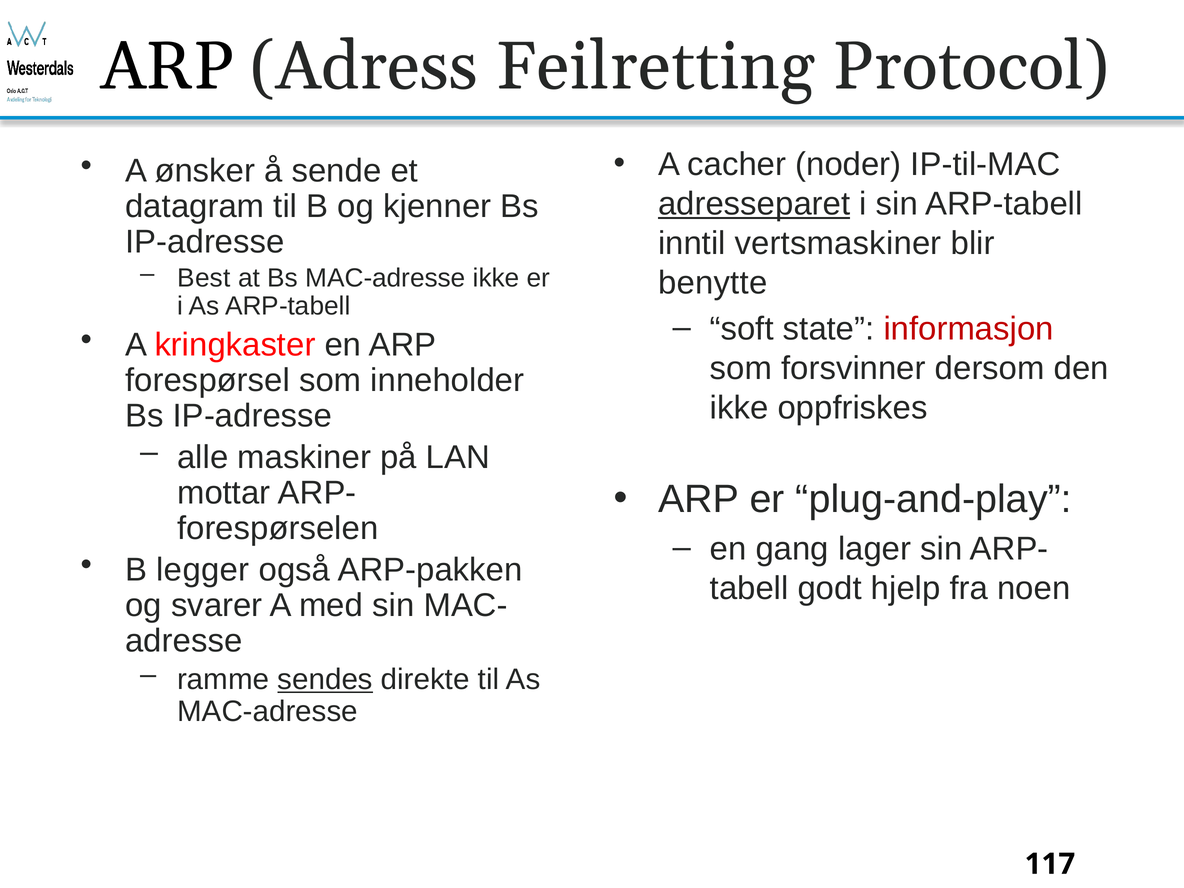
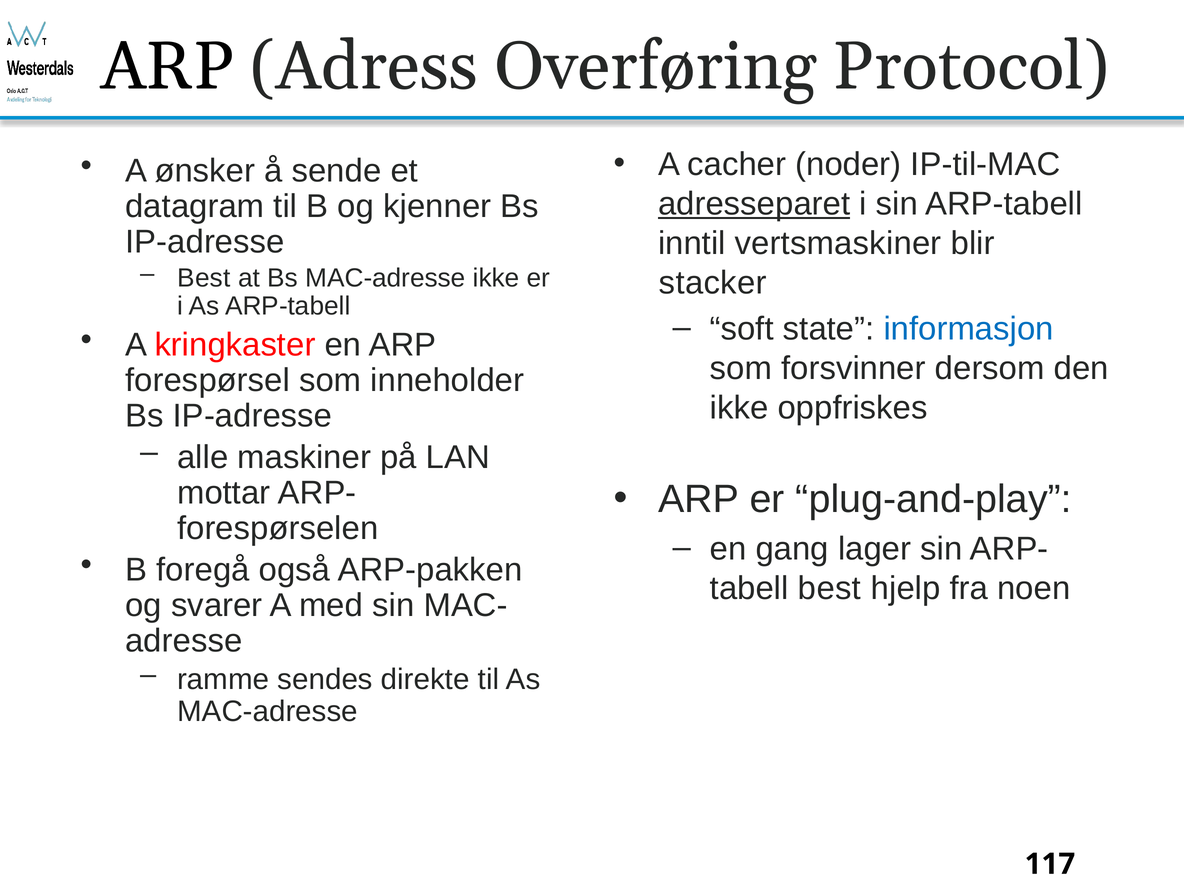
Feilretting: Feilretting -> Overføring
benytte: benytte -> stacker
informasjon colour: red -> blue
legger: legger -> foregå
godt at (830, 588): godt -> best
sendes underline: present -> none
